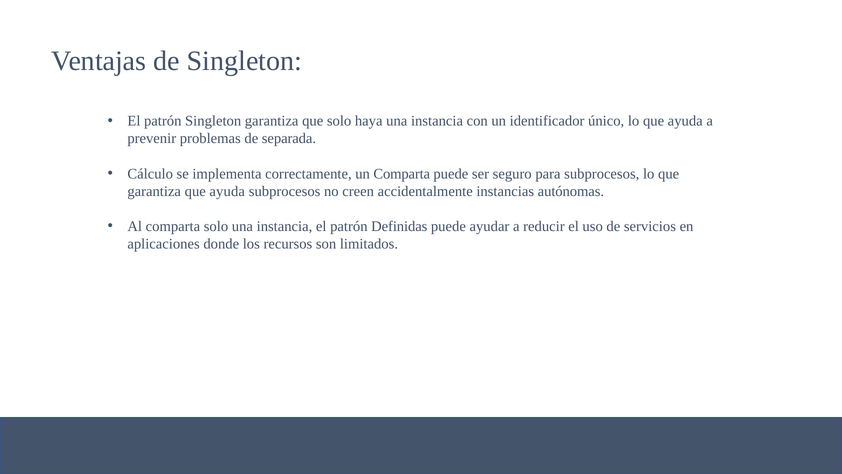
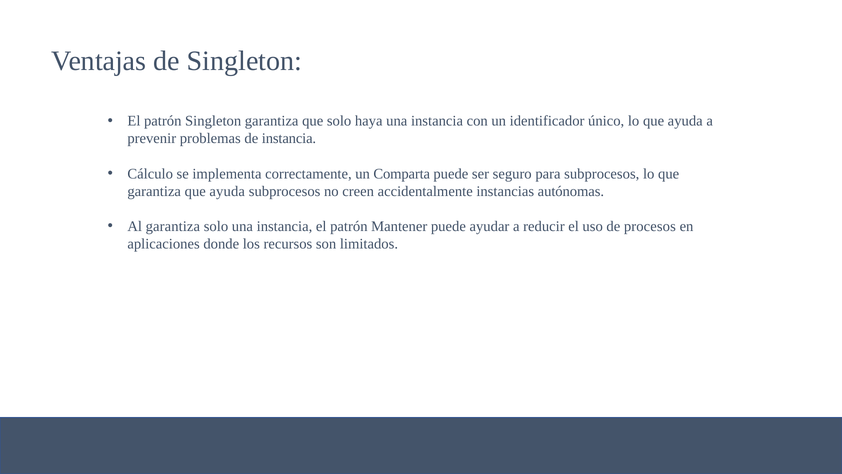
de separada: separada -> instancia
Al comparta: comparta -> garantiza
Definidas: Definidas -> Mantener
servicios: servicios -> procesos
